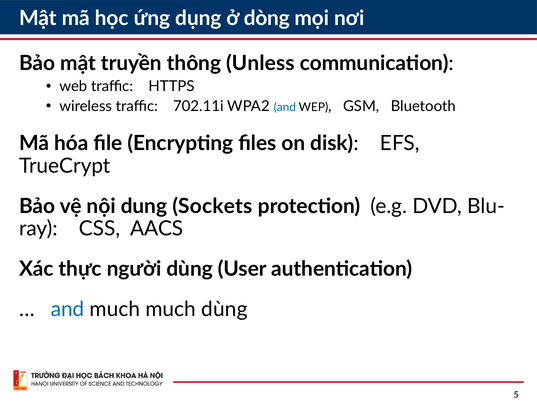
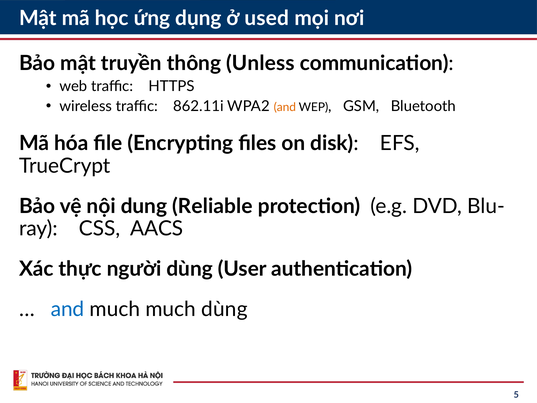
dòng: dòng -> used
702.11i: 702.11i -> 862.11i
and at (285, 107) colour: blue -> orange
Sockets: Sockets -> Reliable
